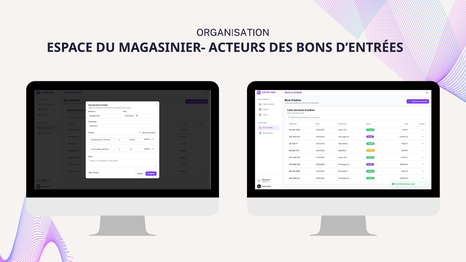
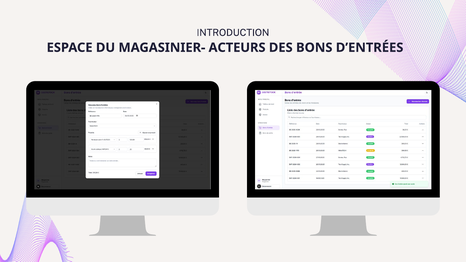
ORGANISATION: ORGANISATION -> INTRODUCTION
